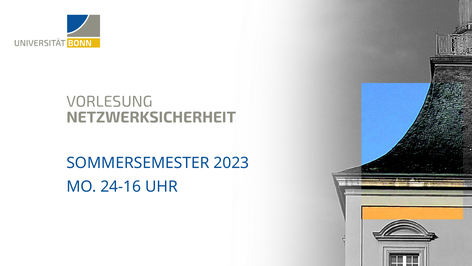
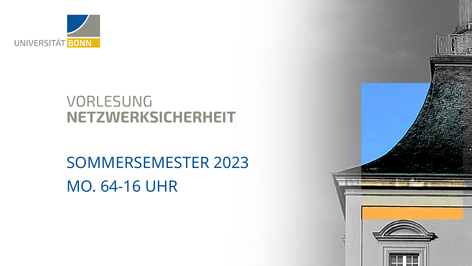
24-16: 24-16 -> 64-16
